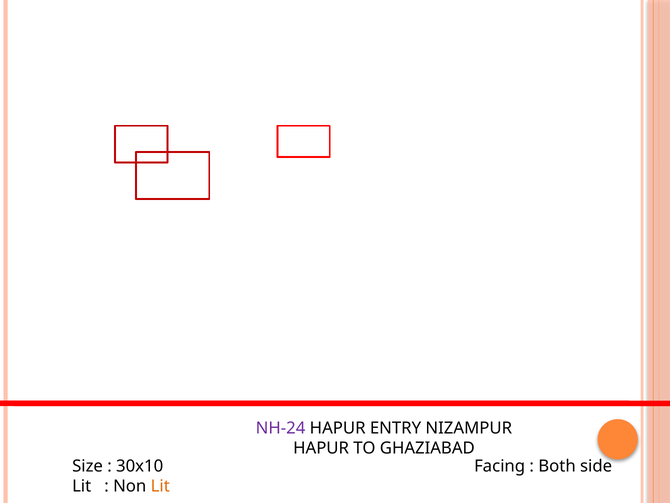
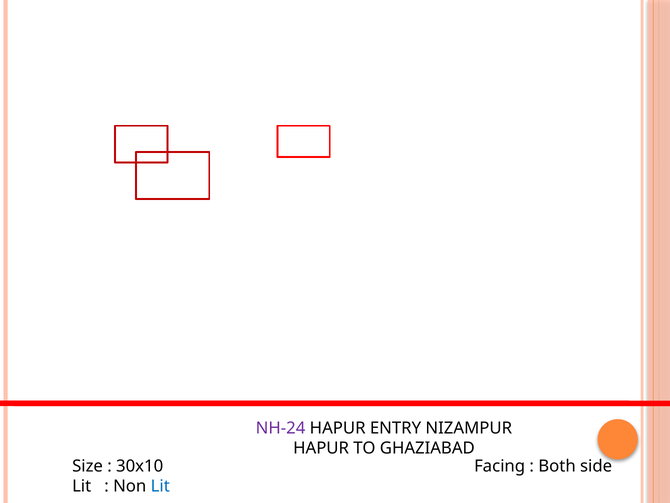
Lit at (160, 486) colour: orange -> blue
